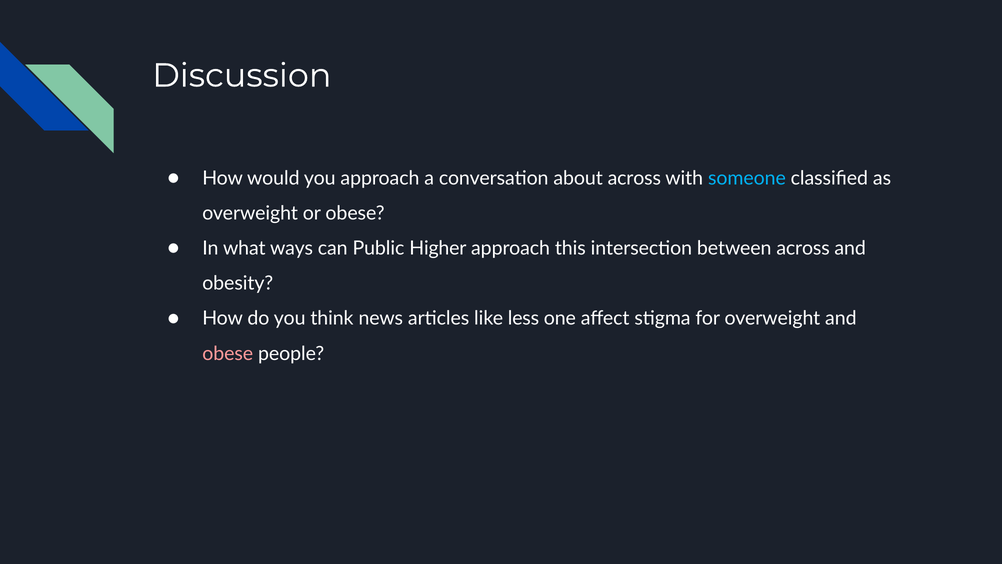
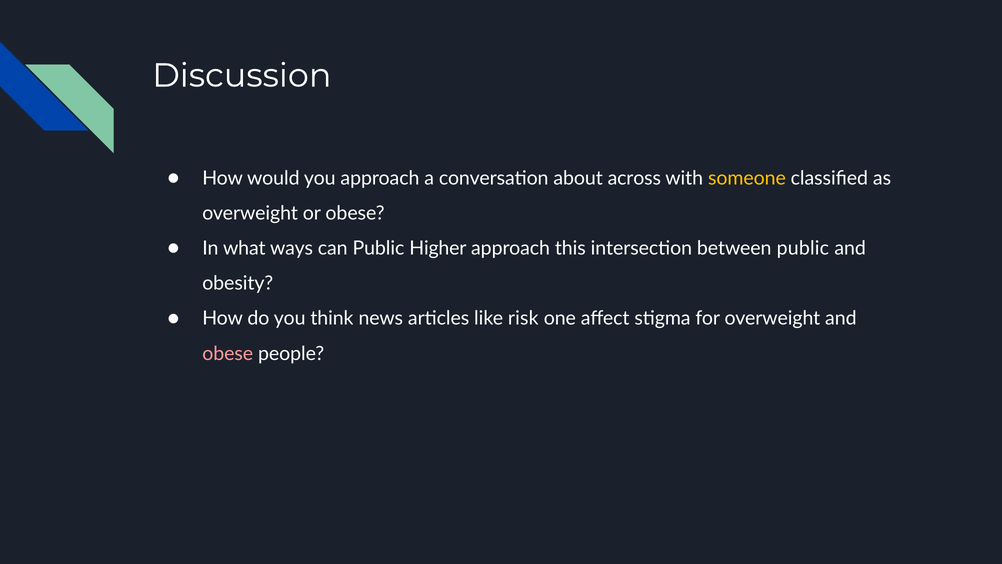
someone colour: light blue -> yellow
between across: across -> public
less: less -> risk
